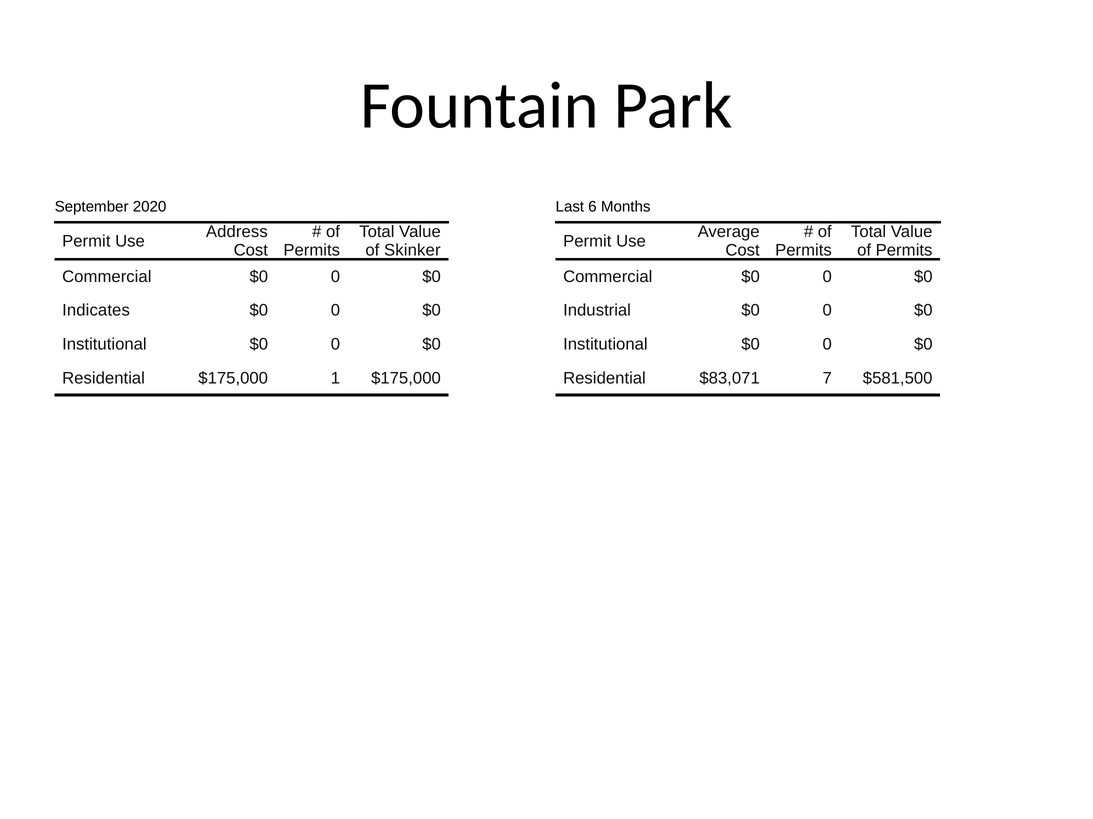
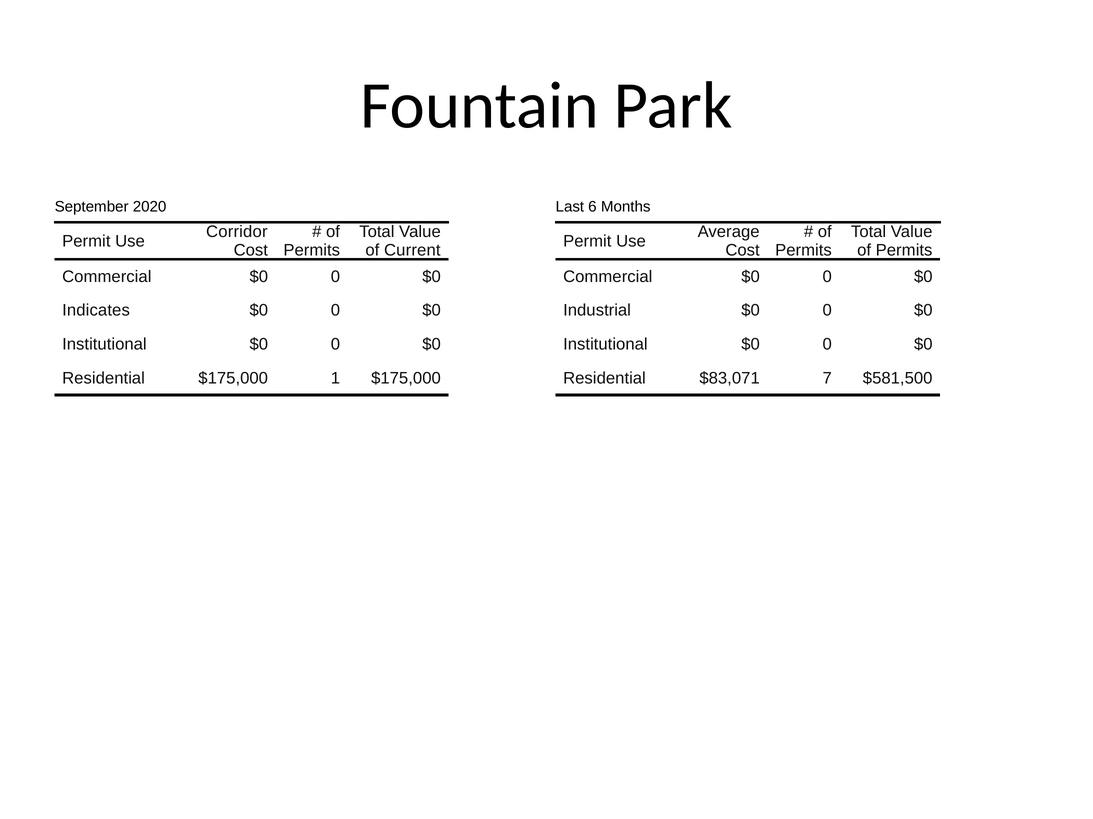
Address: Address -> Corridor
Skinker: Skinker -> Current
